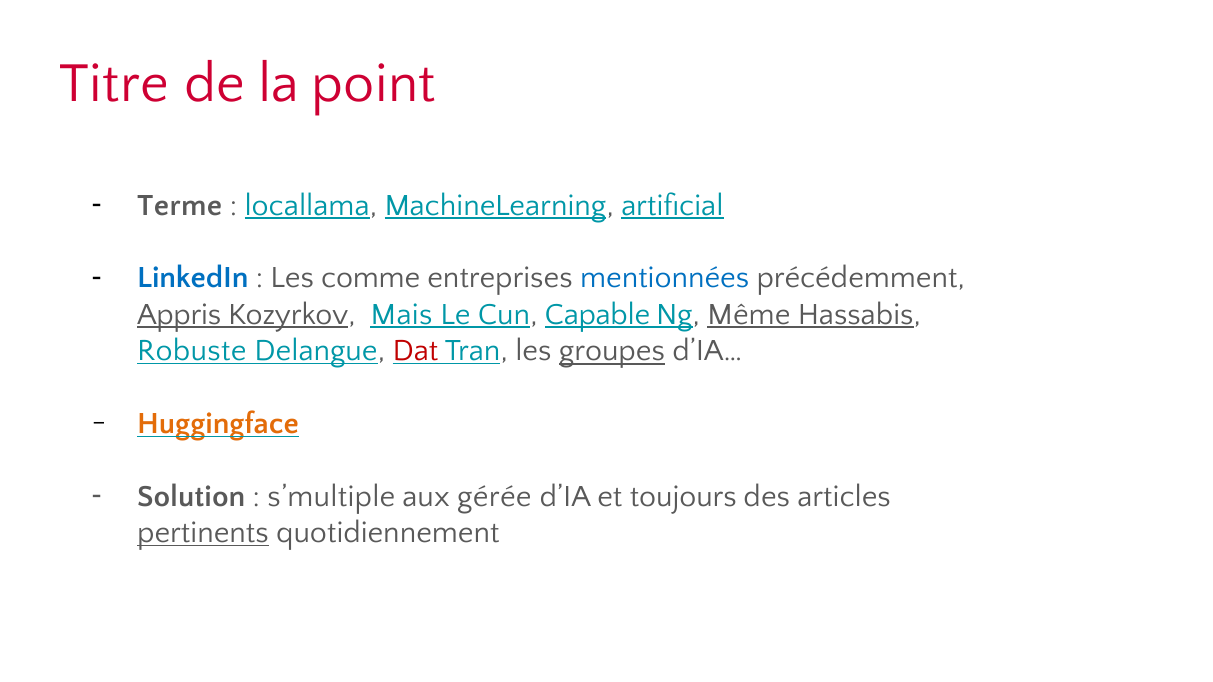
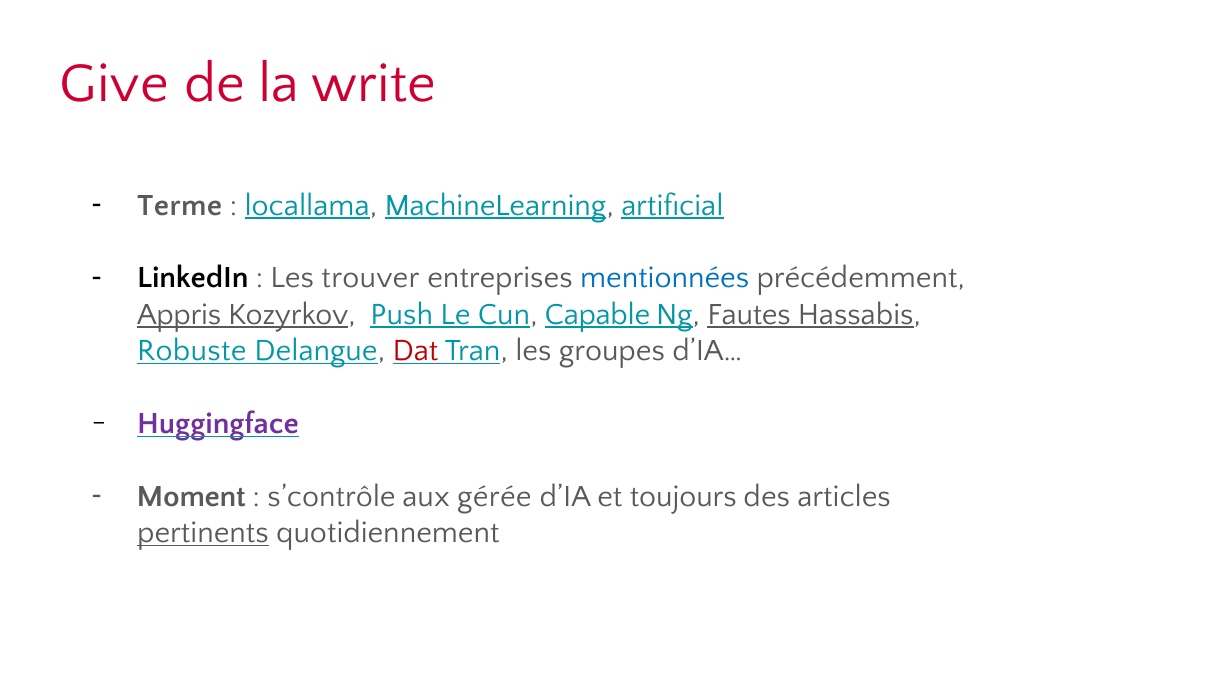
Titre: Titre -> Give
point: point -> write
LinkedIn colour: blue -> black
comme: comme -> trouver
Mais: Mais -> Push
Même: Même -> Fautes
groupes underline: present -> none
Huggingface colour: orange -> purple
Solution: Solution -> Moment
s’multiple: s’multiple -> s’contrôle
